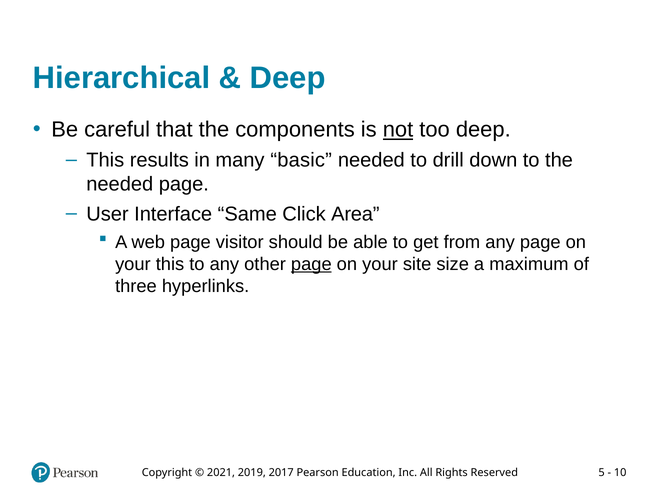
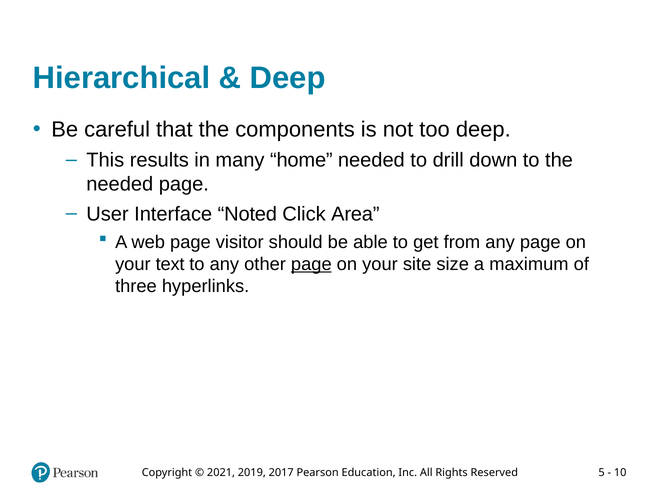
not underline: present -> none
basic: basic -> home
Same: Same -> Noted
your this: this -> text
